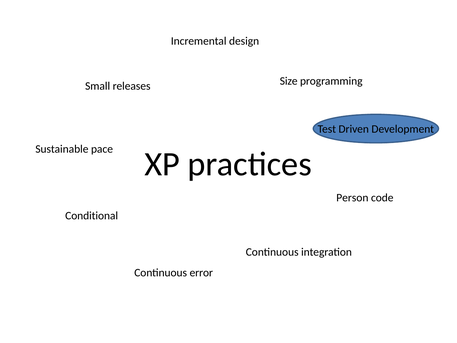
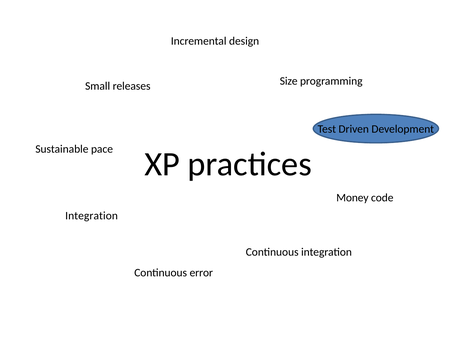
Person: Person -> Money
Conditional at (92, 216): Conditional -> Integration
